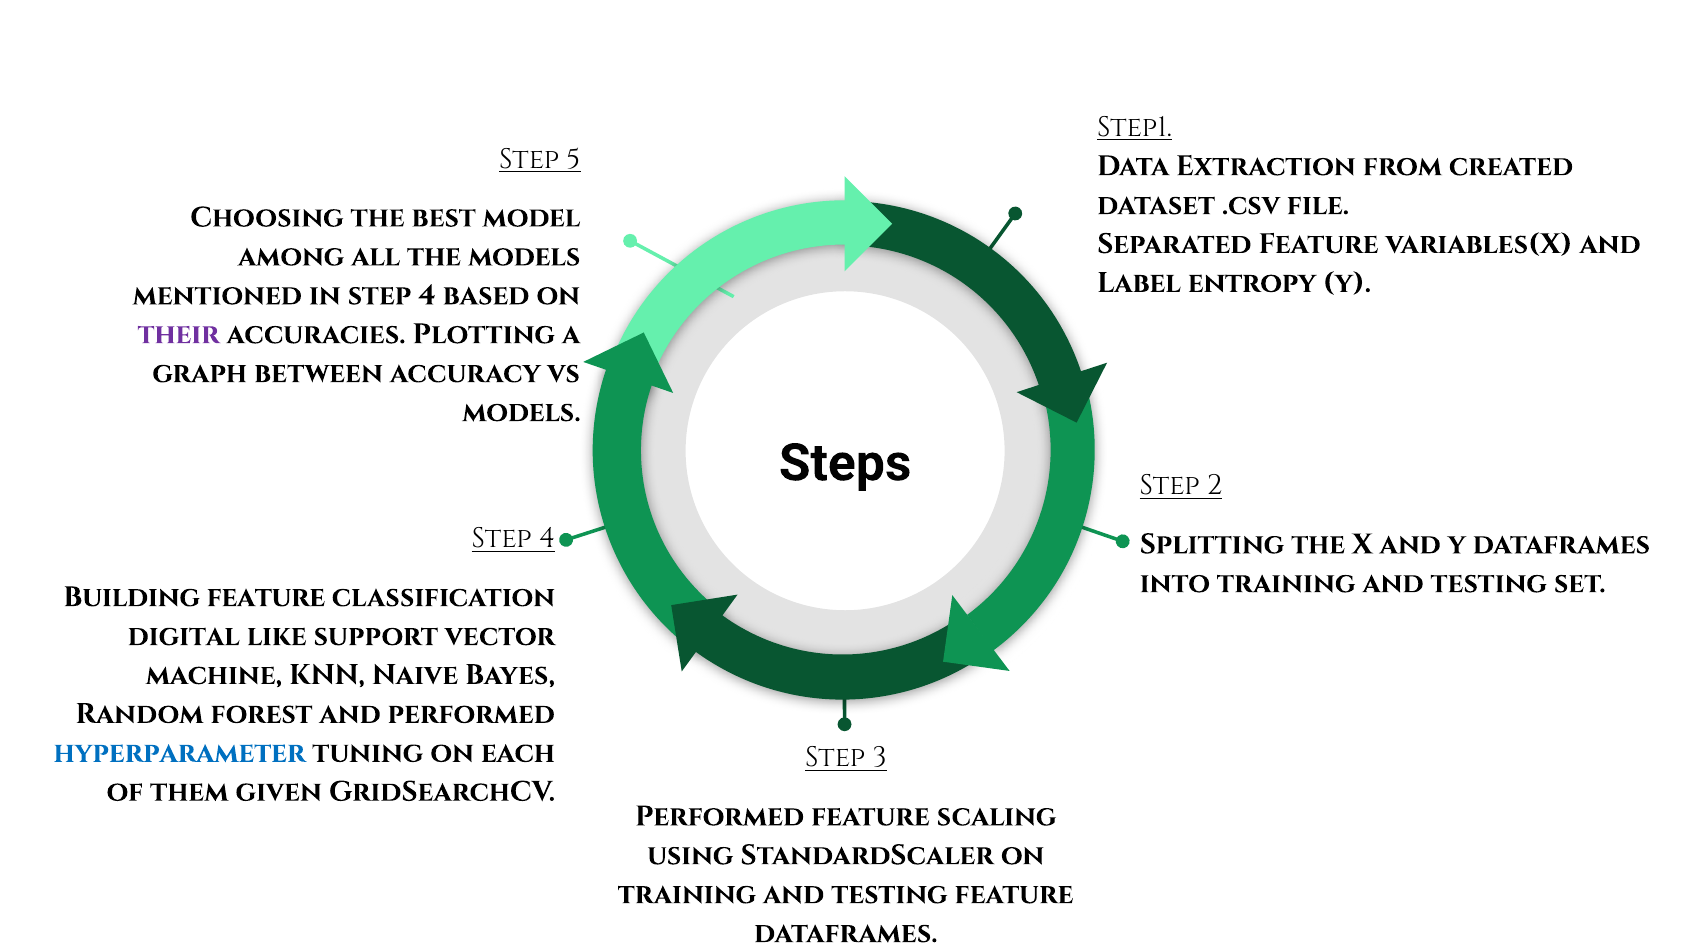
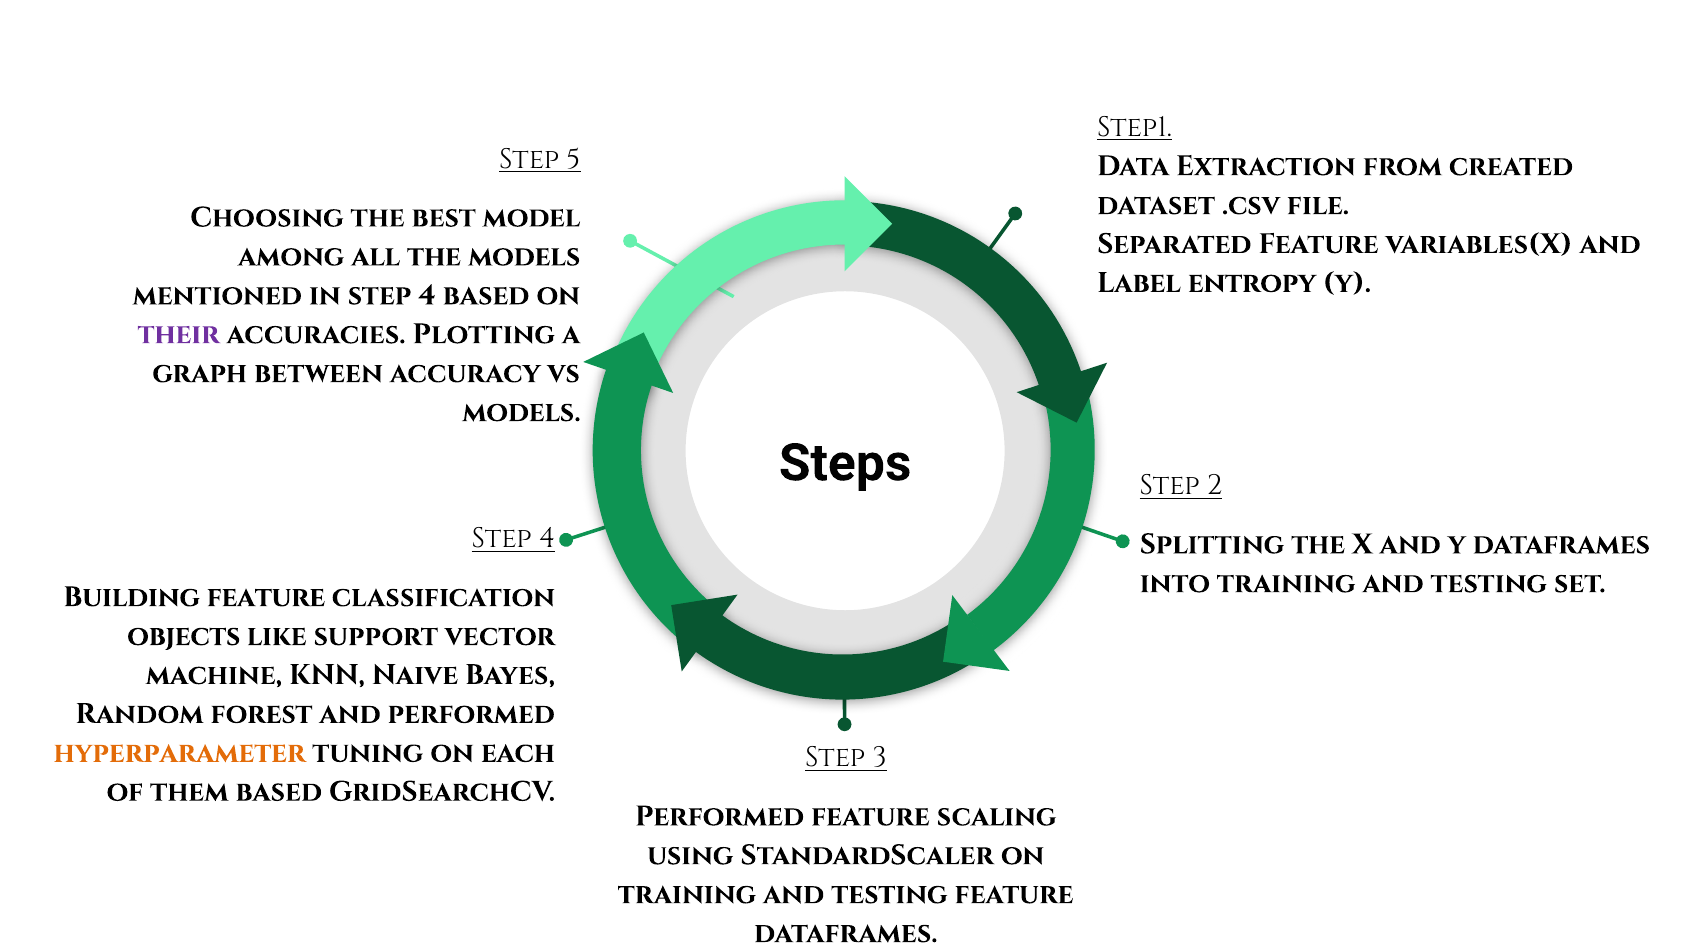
digital: digital -> objects
hyperparameter colour: blue -> orange
them given: given -> based
